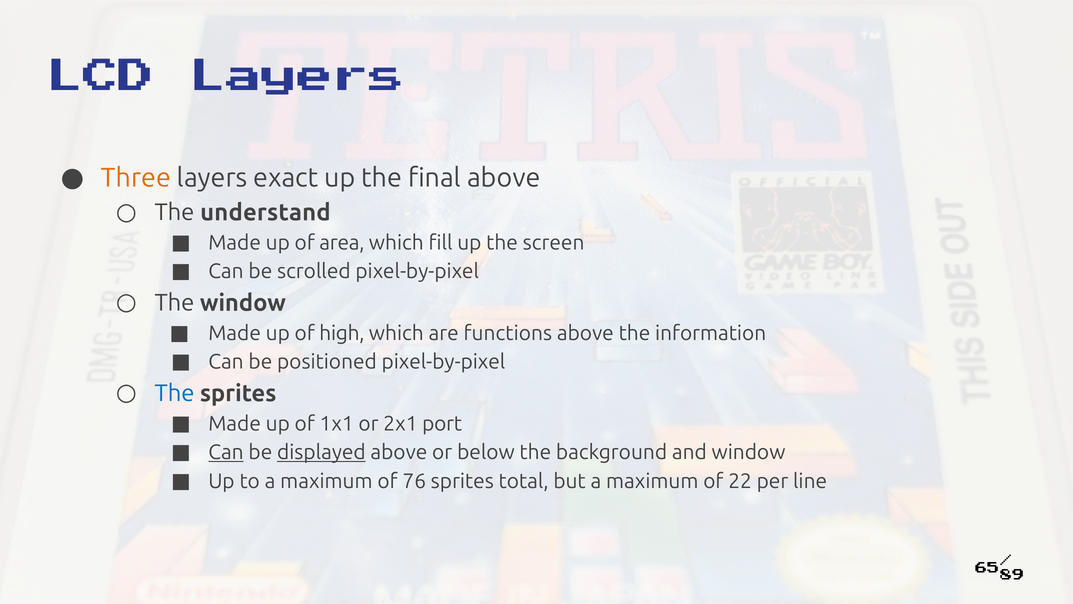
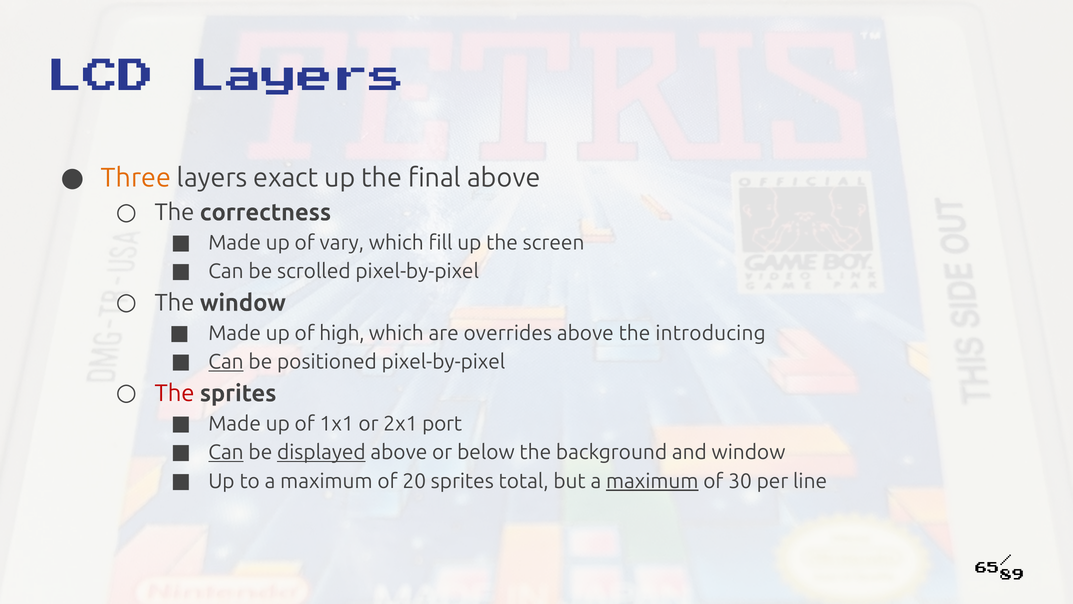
understand: understand -> correctness
area: area -> vary
functions: functions -> overrides
information: information -> introducing
Can at (226, 362) underline: none -> present
The at (175, 393) colour: blue -> red
76: 76 -> 20
maximum at (652, 481) underline: none -> present
22: 22 -> 30
